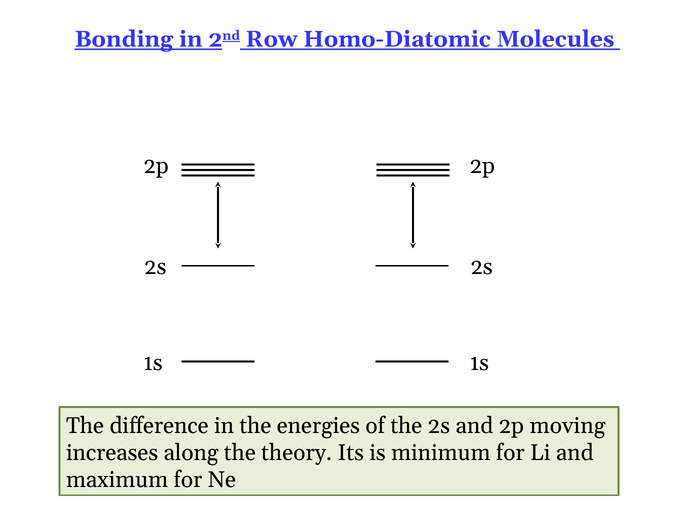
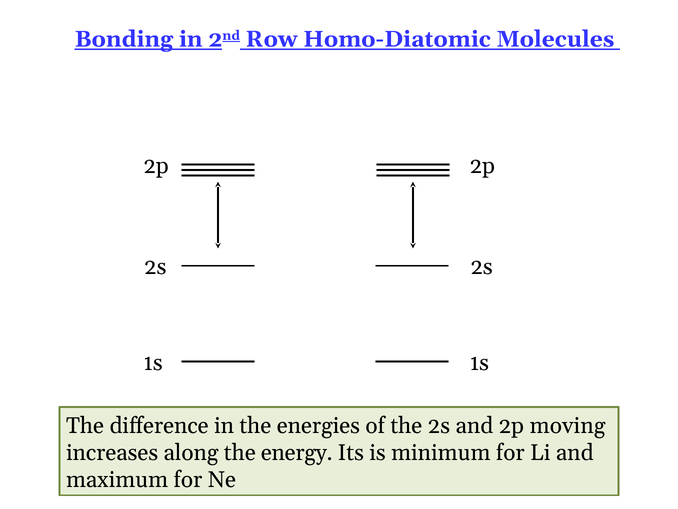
theory: theory -> energy
